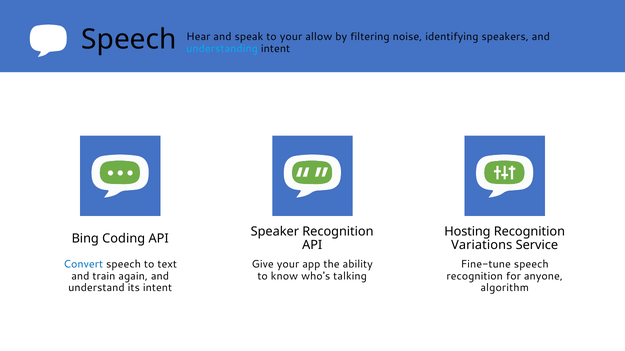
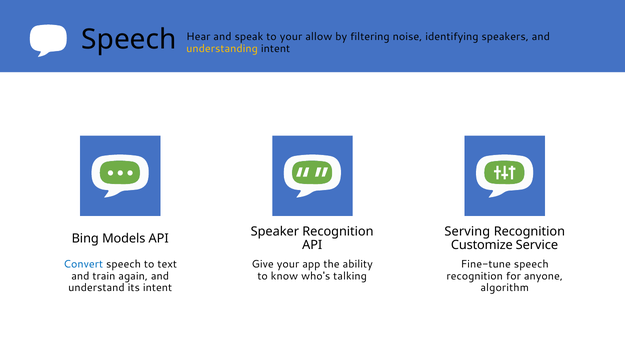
understanding colour: light blue -> yellow
Hosting: Hosting -> Serving
Coding: Coding -> Models
Variations: Variations -> Customize
